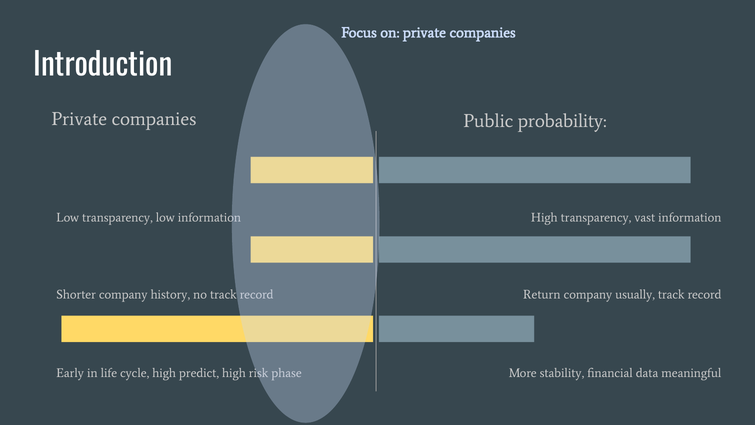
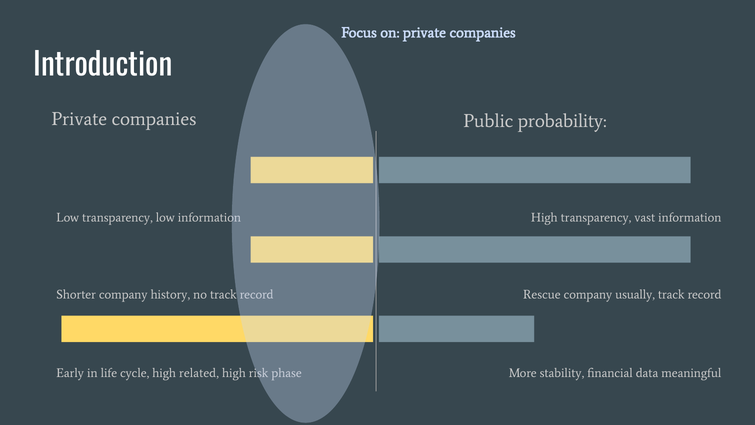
Return: Return -> Rescue
predict: predict -> related
